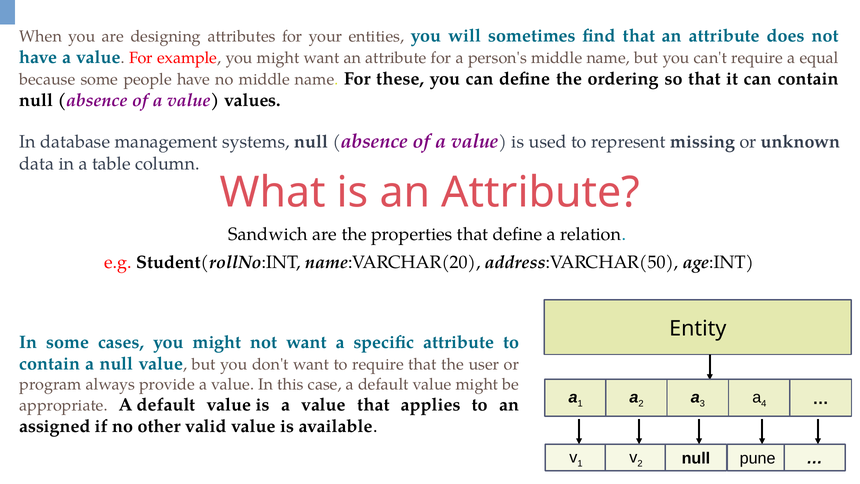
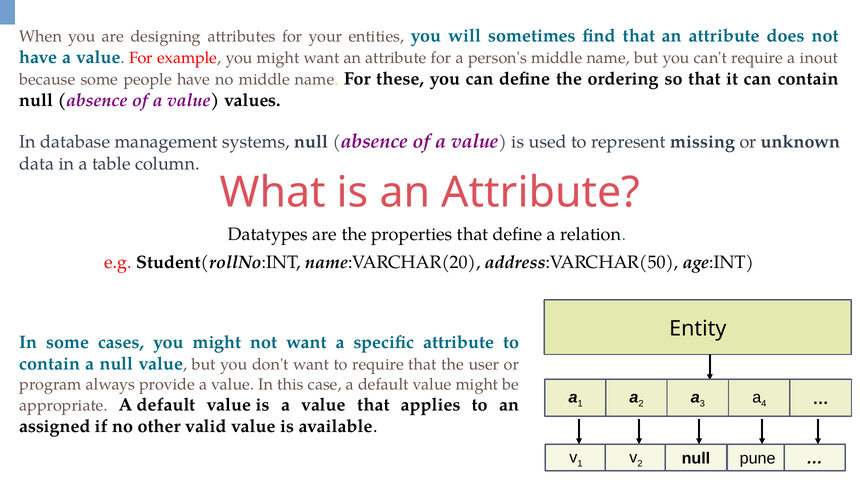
equal: equal -> inout
Sandwich: Sandwich -> Datatypes
